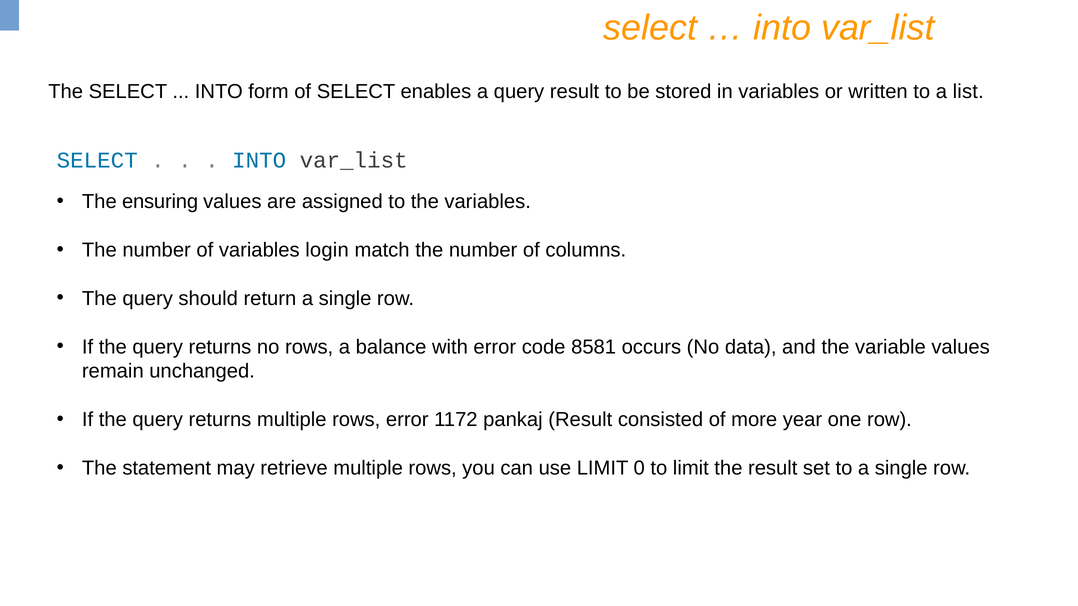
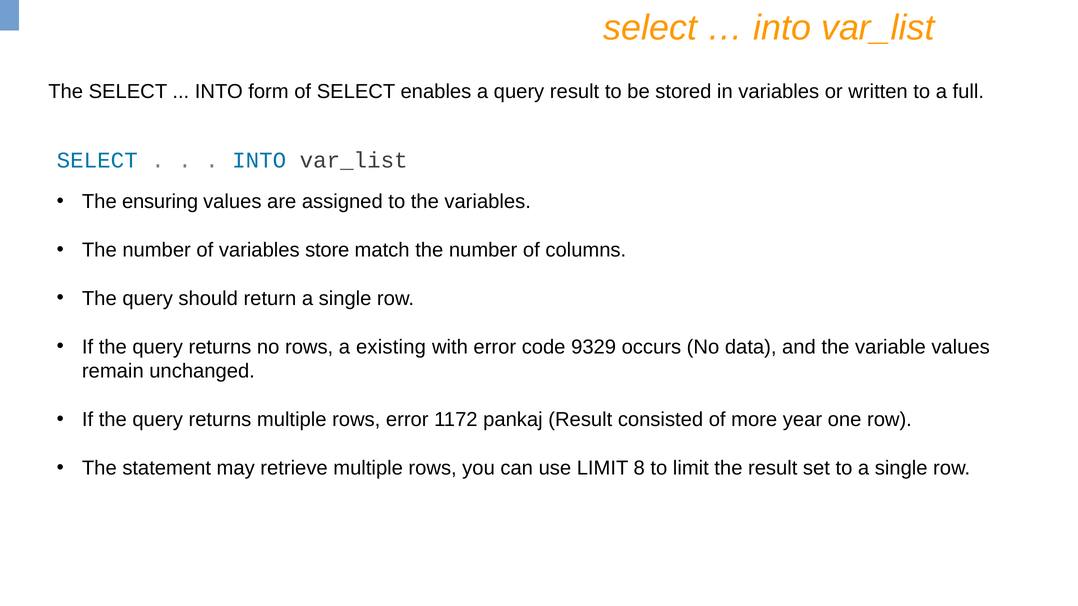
list: list -> full
login: login -> store
balance: balance -> existing
8581: 8581 -> 9329
0: 0 -> 8
